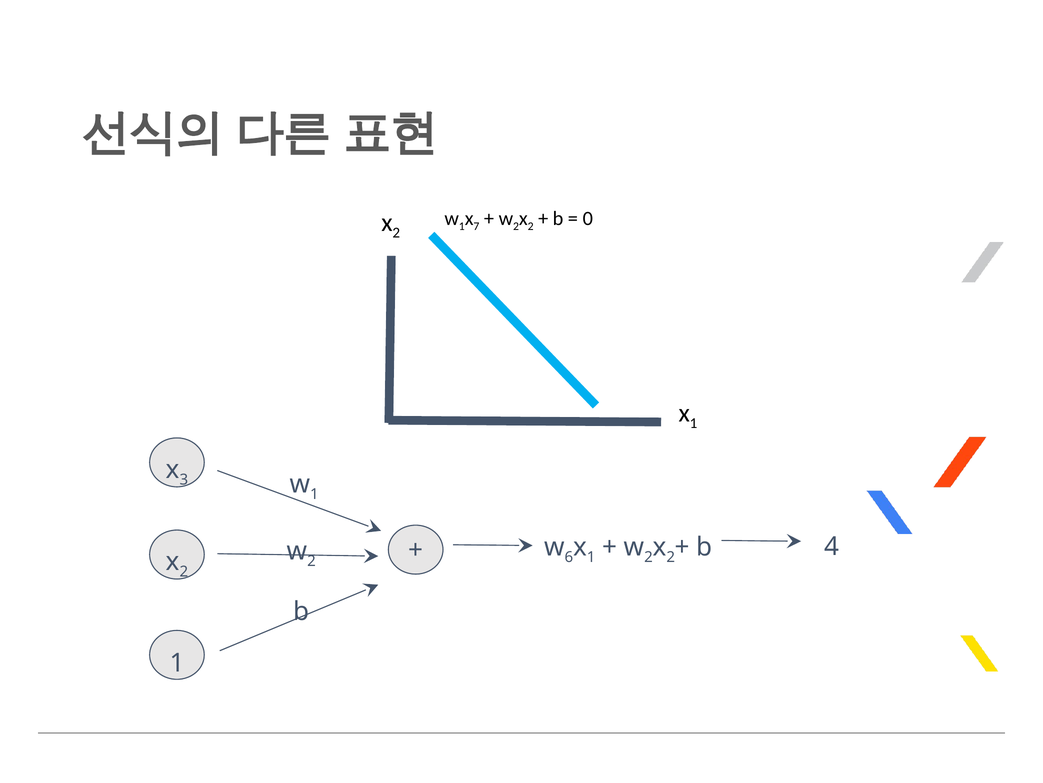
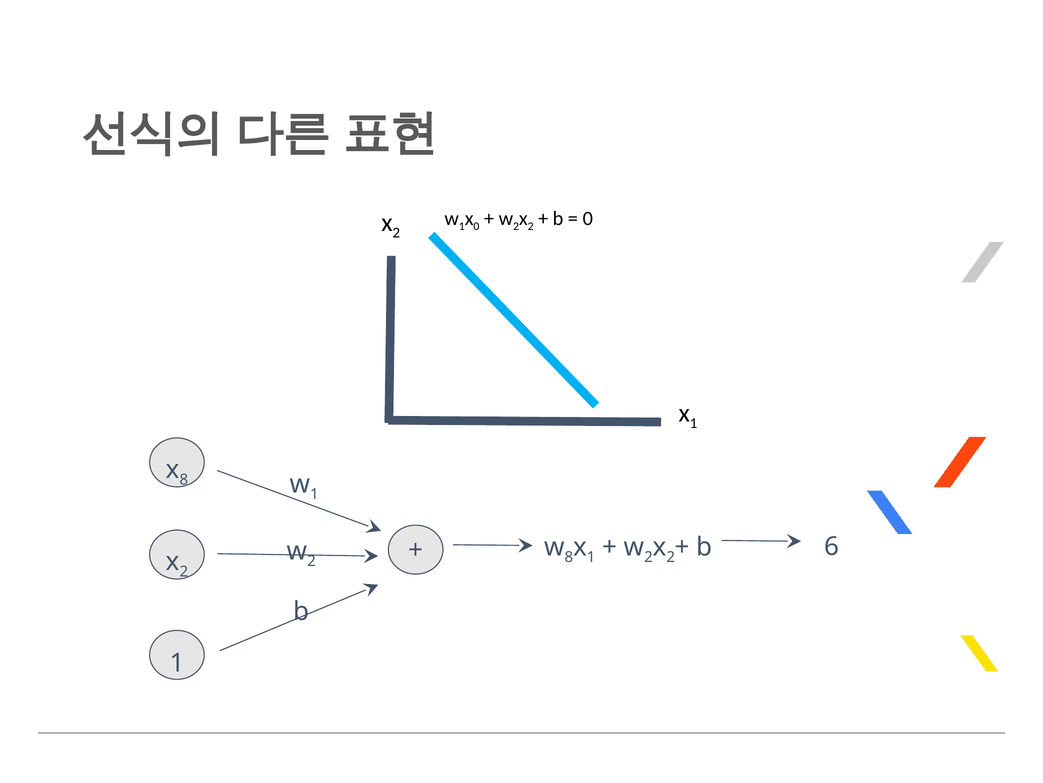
7 at (476, 226): 7 -> 0
3 at (184, 479): 3 -> 8
6 at (569, 557): 6 -> 8
4: 4 -> 6
